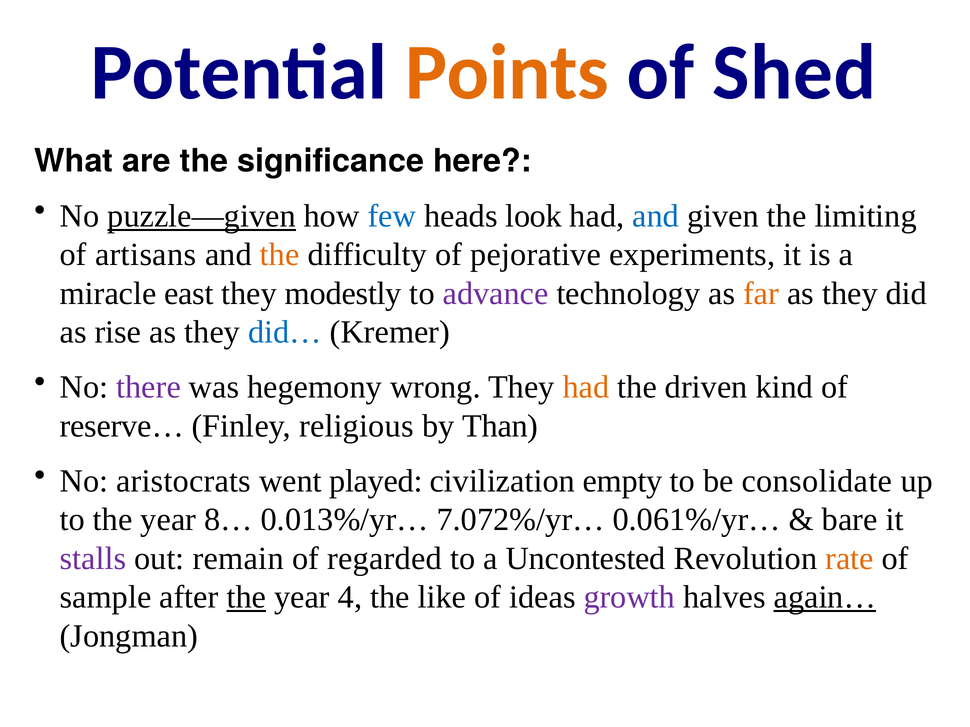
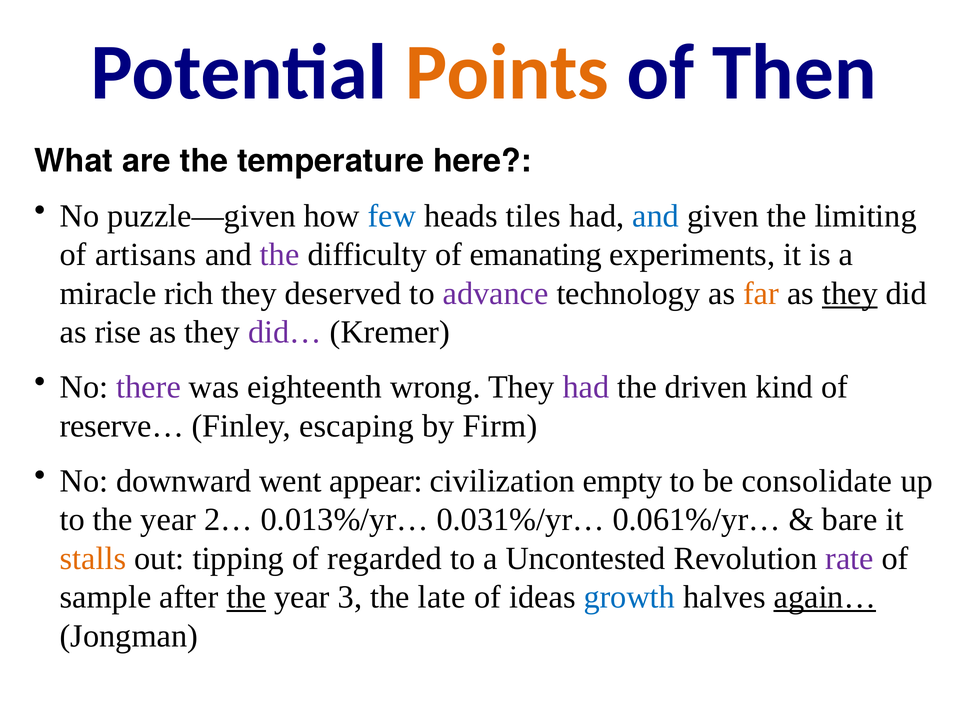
Shed: Shed -> Then
significance: significance -> temperature
puzzle—given underline: present -> none
look: look -> tiles
the at (280, 255) colour: orange -> purple
pejorative: pejorative -> emanating
east: east -> rich
modestly: modestly -> deserved
they at (850, 294) underline: none -> present
did… colour: blue -> purple
hegemony: hegemony -> eighteenth
had at (586, 387) colour: orange -> purple
religious: religious -> escaping
Than: Than -> Firm
aristocrats: aristocrats -> downward
played: played -> appear
8…: 8… -> 2…
7.072%/yr…: 7.072%/yr… -> 0.031%/yr…
stalls colour: purple -> orange
remain: remain -> tipping
rate colour: orange -> purple
4: 4 -> 3
like: like -> late
growth colour: purple -> blue
